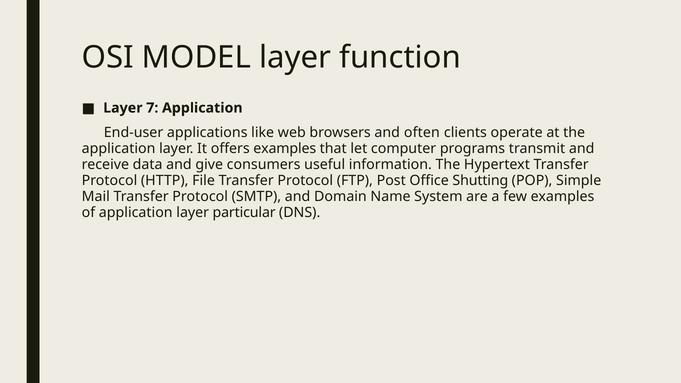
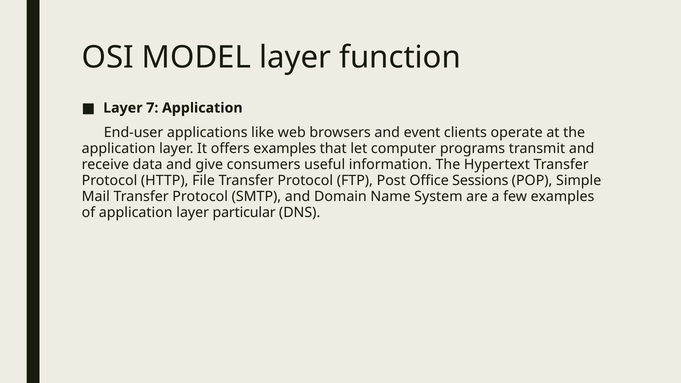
often: often -> event
Shutting: Shutting -> Sessions
